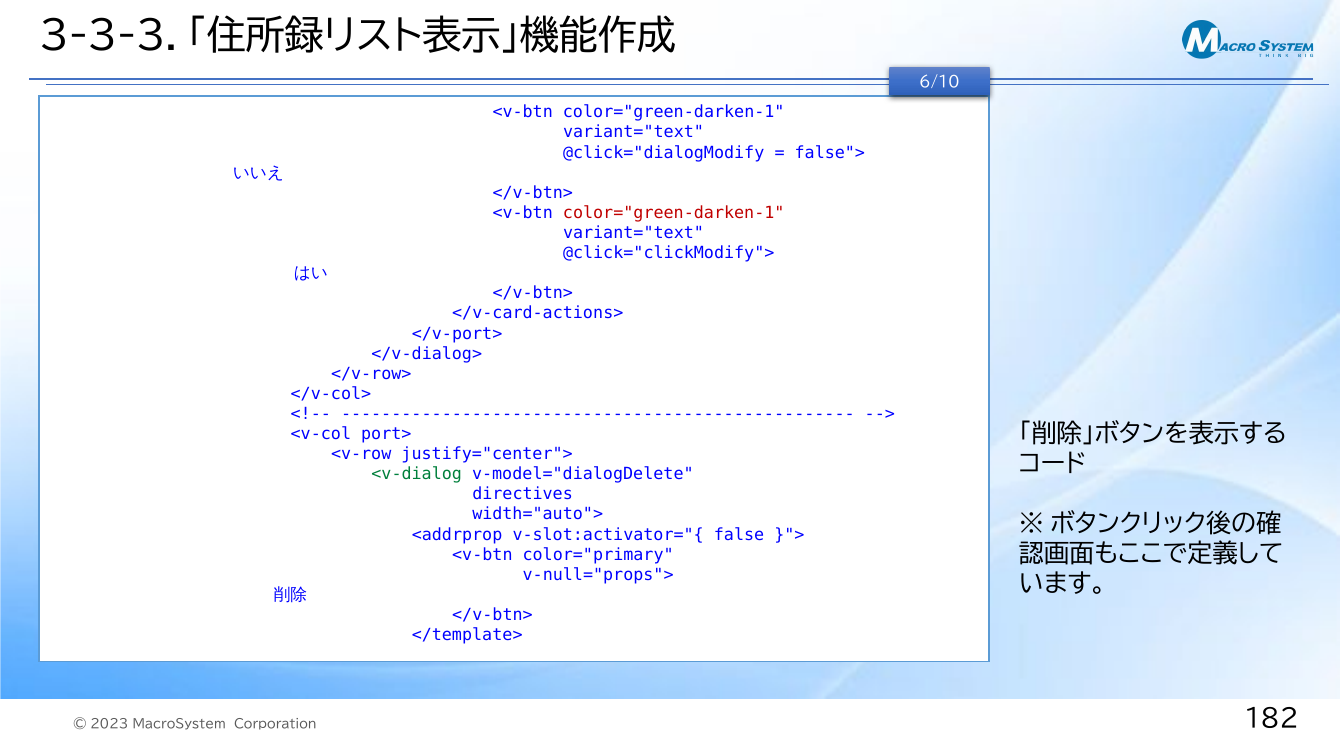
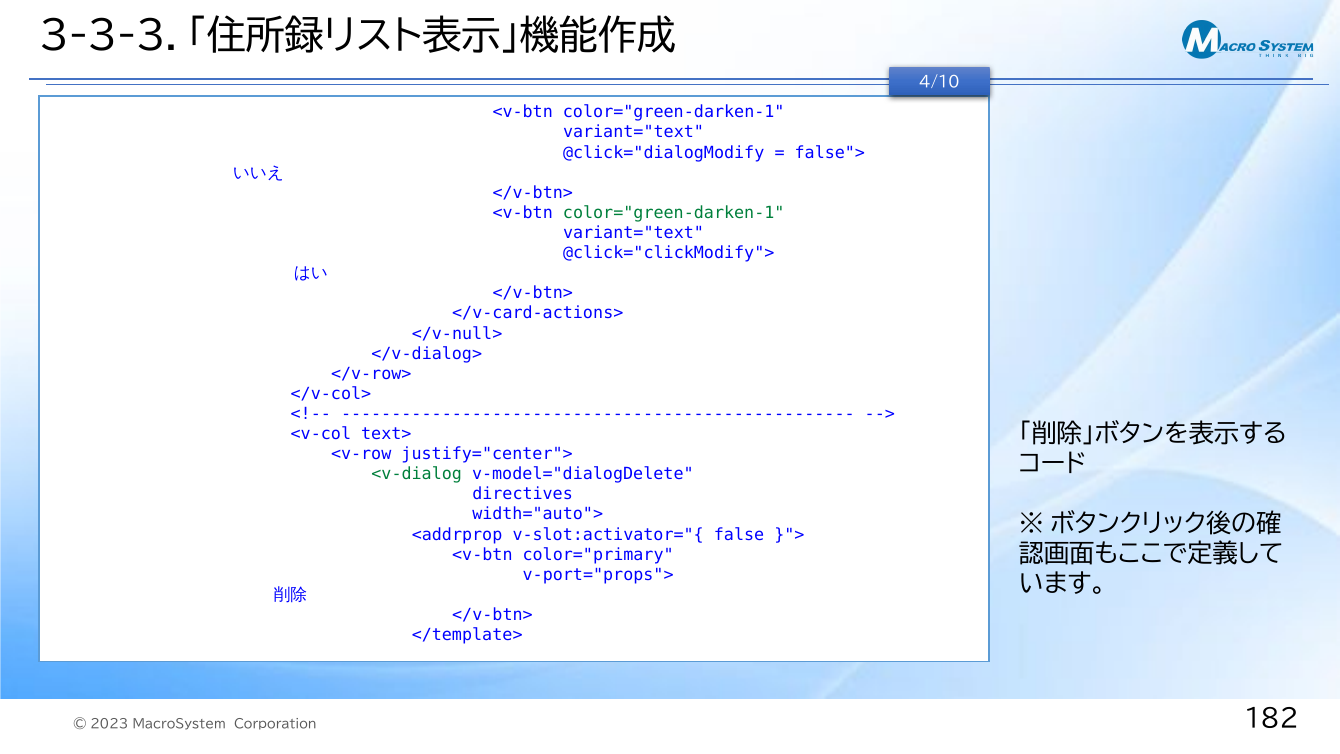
6/10: 6/10 -> 4/10
color="green-darken-1 at (674, 213) colour: red -> green
</v-port>: </v-port> -> </v-null>
port>: port> -> text>
v-null="props">: v-null="props"> -> v-port="props">
